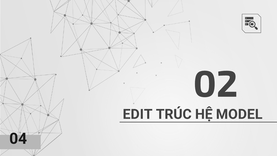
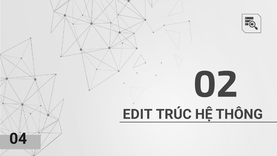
MODEL: MODEL -> THÔNG
